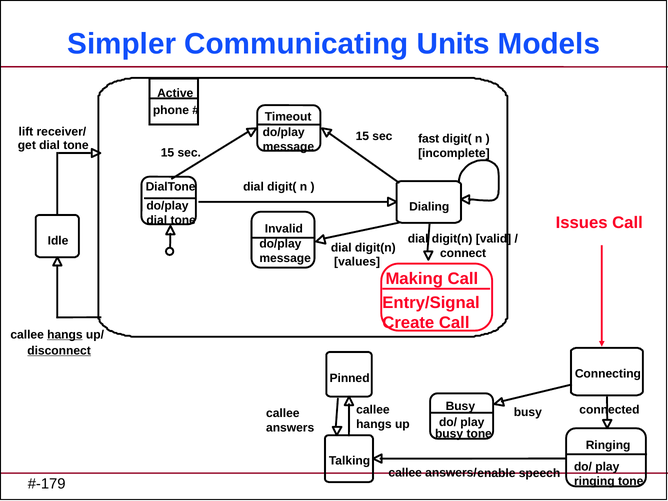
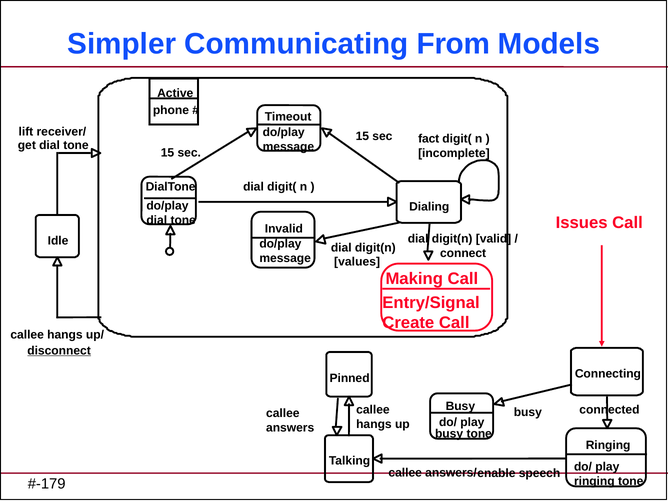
Units: Units -> From
fast: fast -> fact
hangs at (65, 335) underline: present -> none
